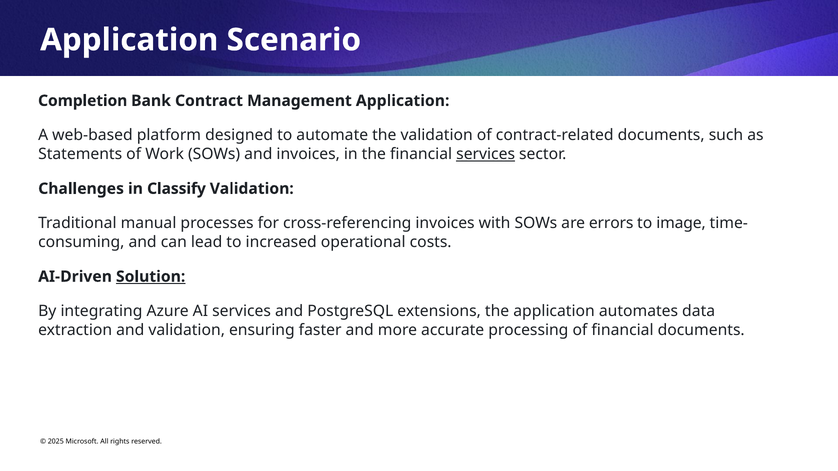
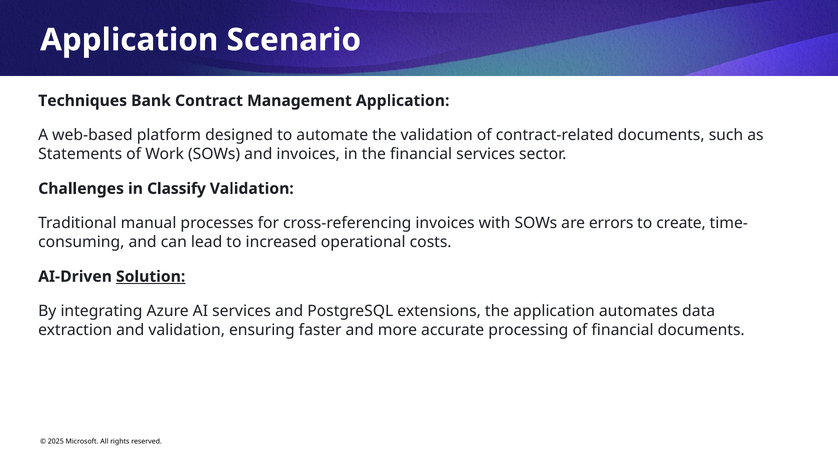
Completion: Completion -> Techniques
services at (486, 154) underline: present -> none
image: image -> create
